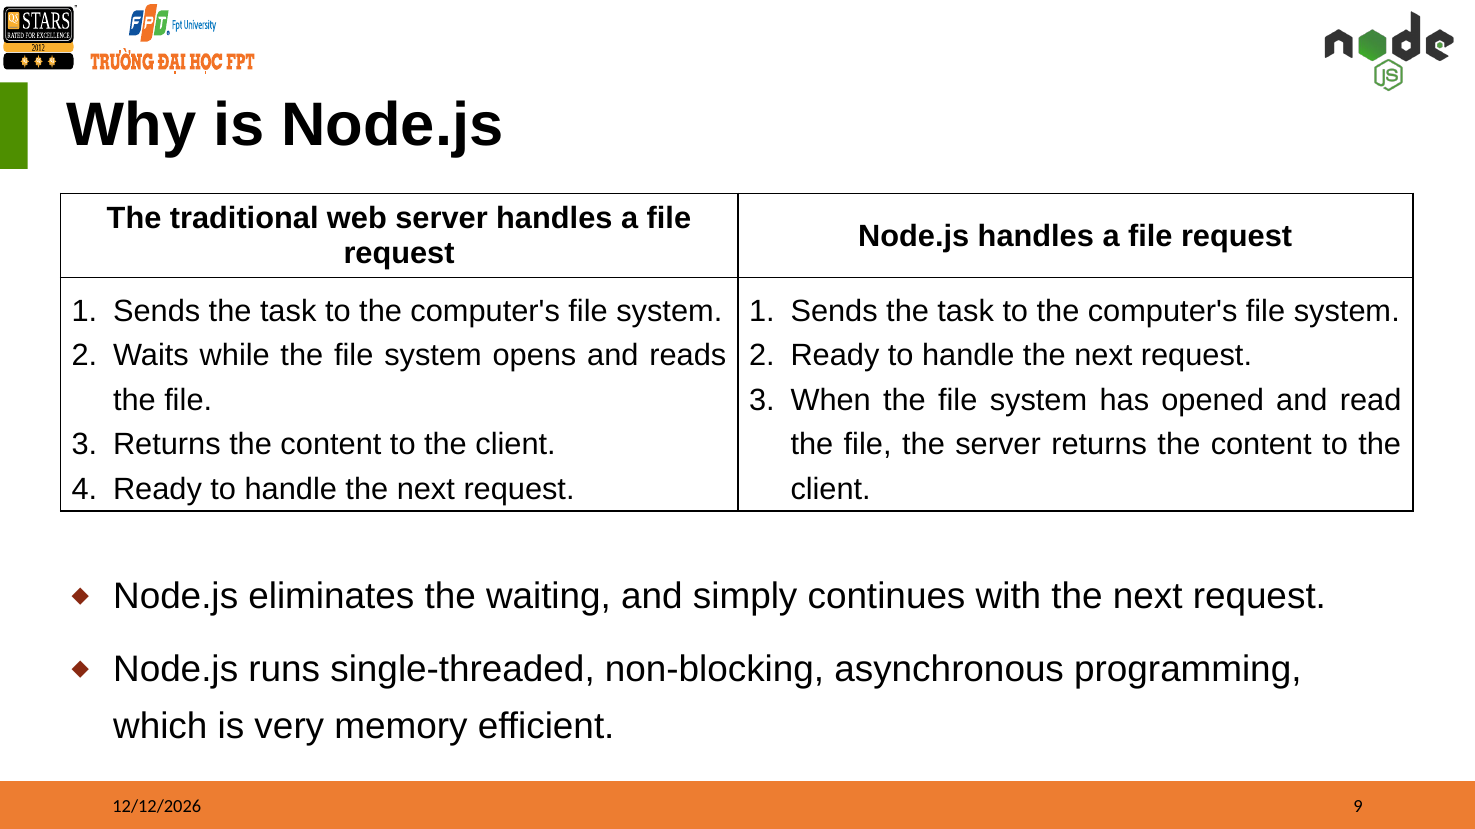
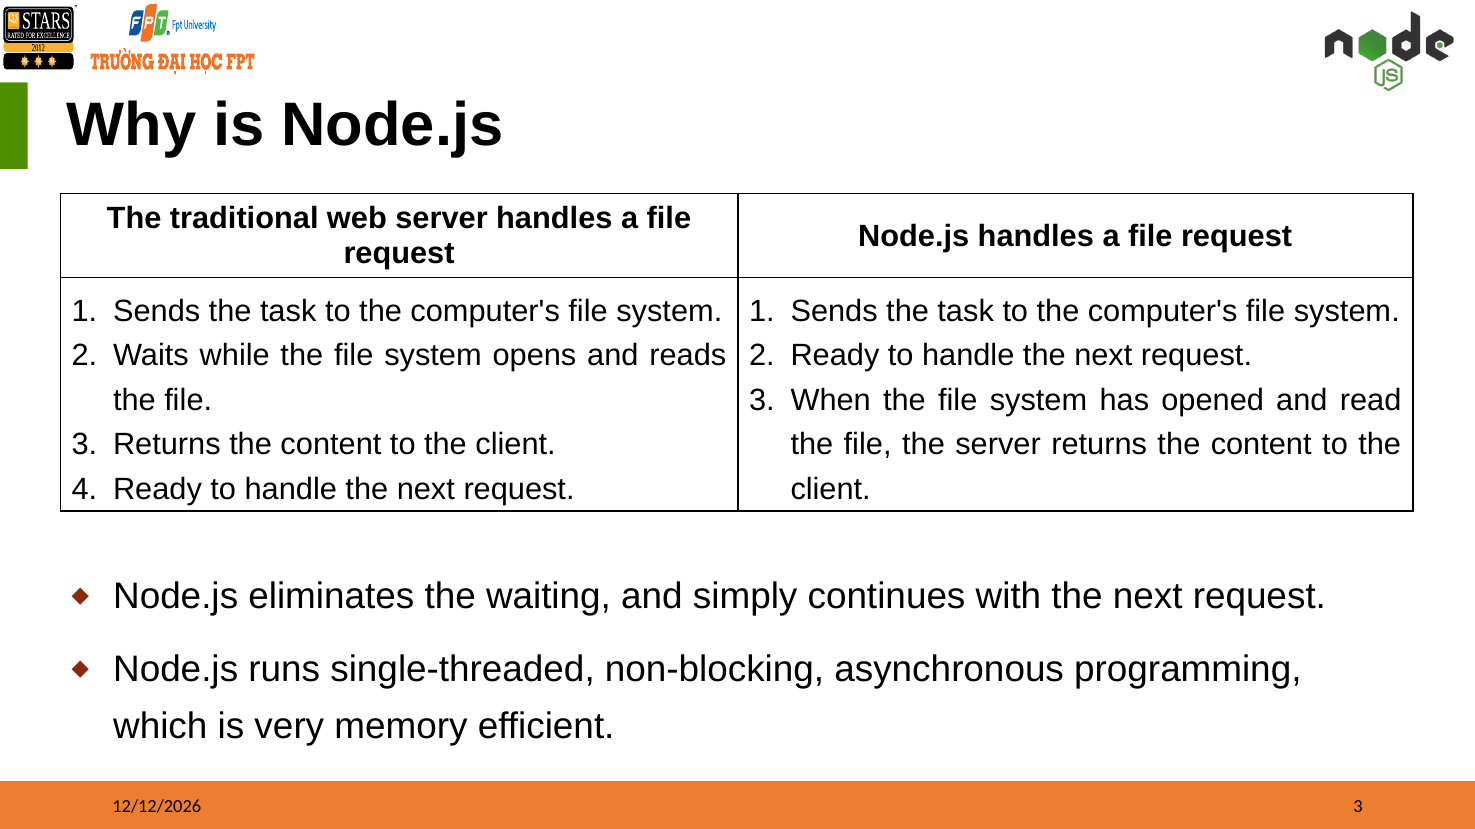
9 at (1358, 807): 9 -> 3
